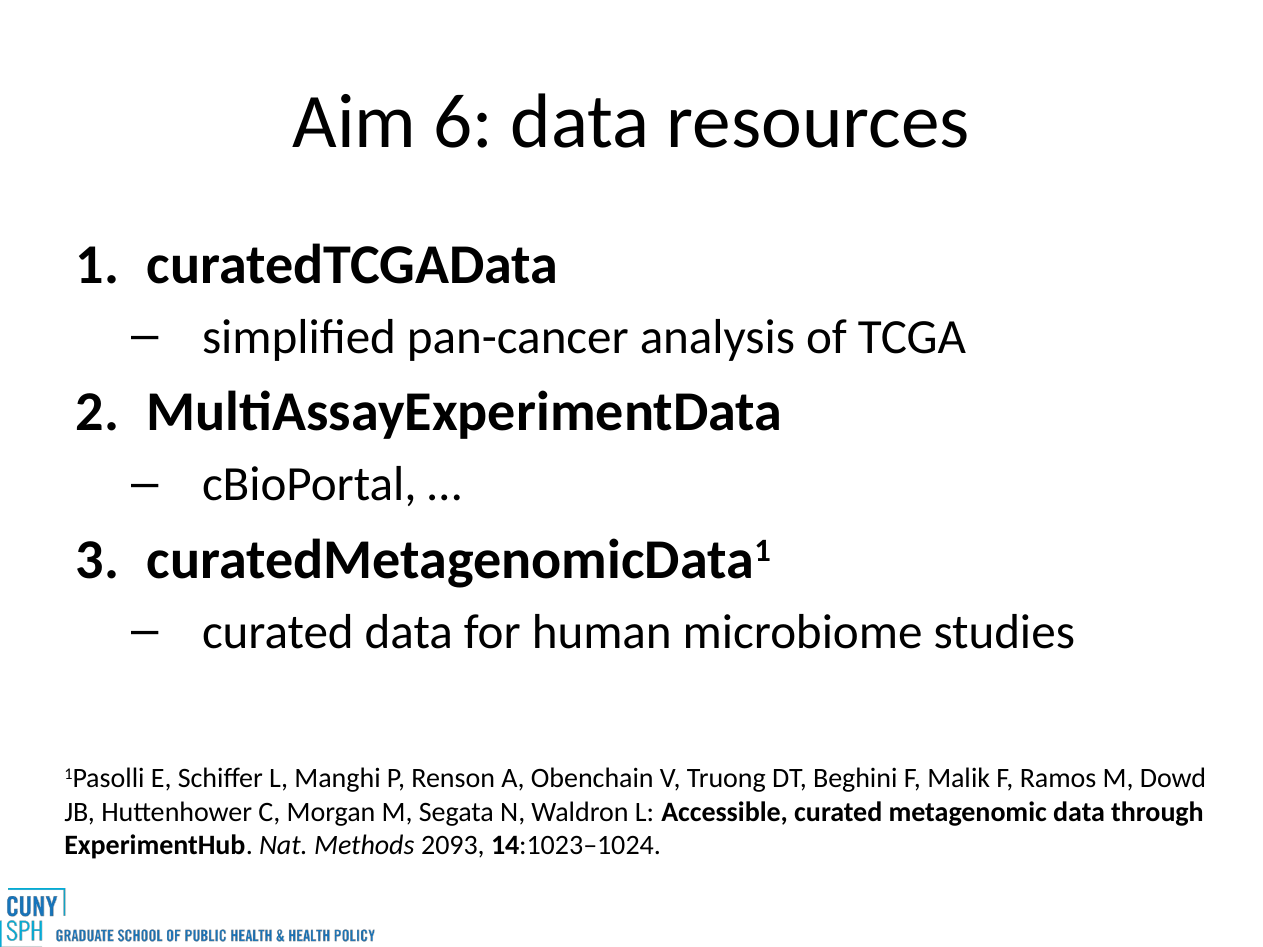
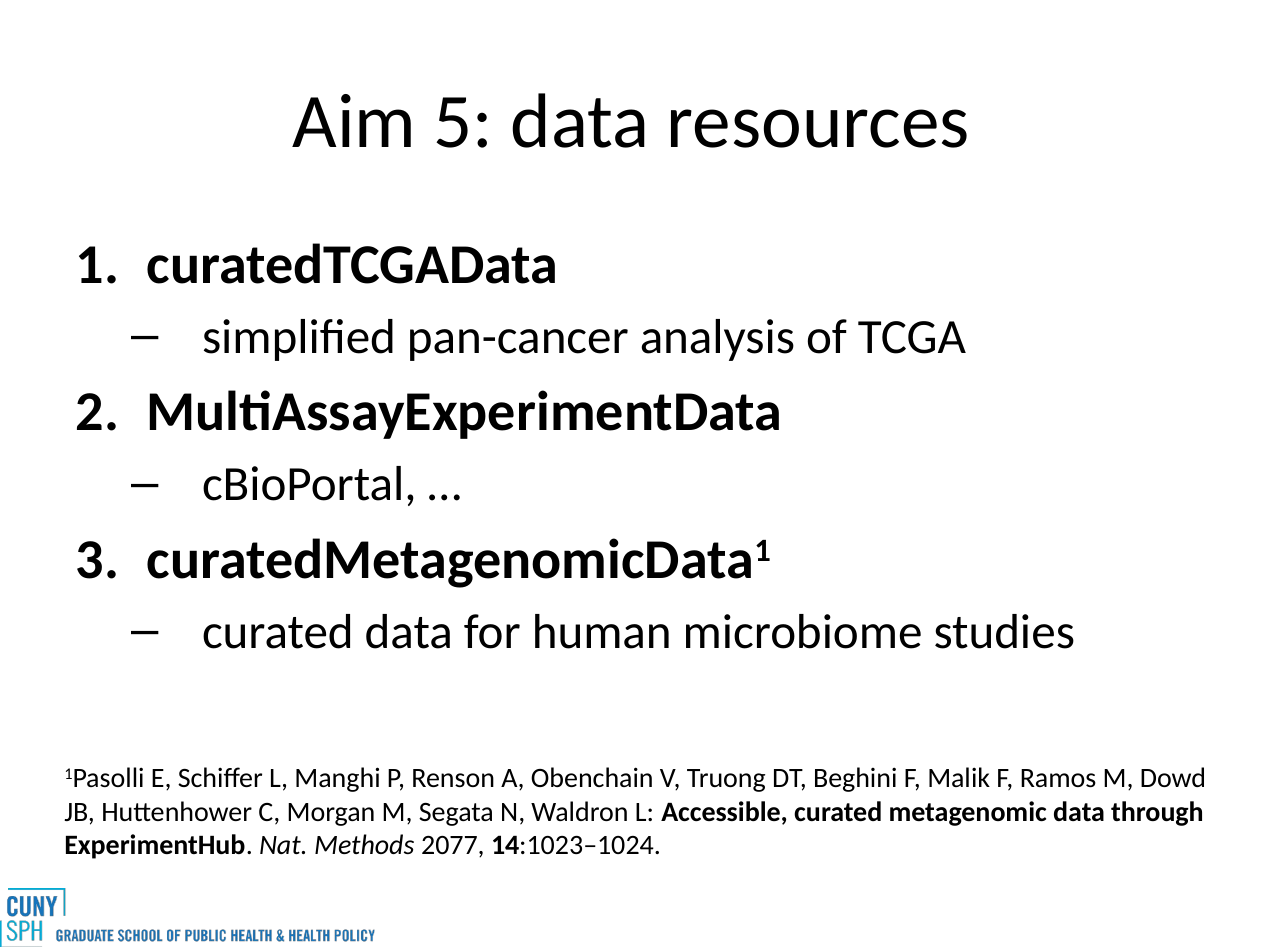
6: 6 -> 5
2093: 2093 -> 2077
